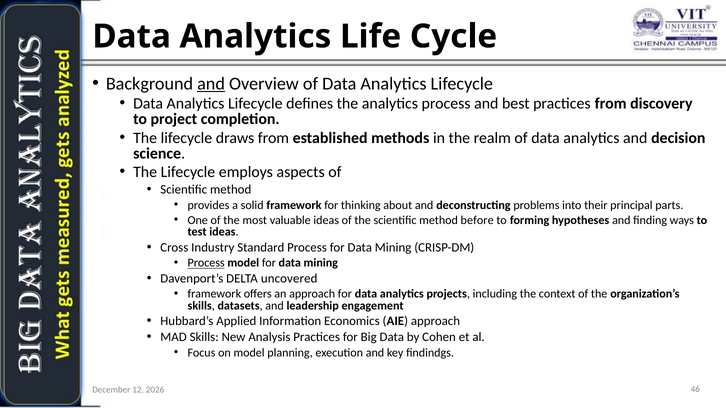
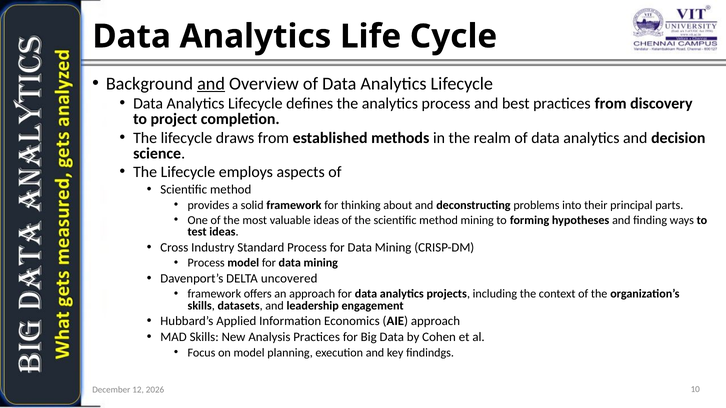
method before: before -> mining
Process at (206, 263) underline: present -> none
46: 46 -> 10
